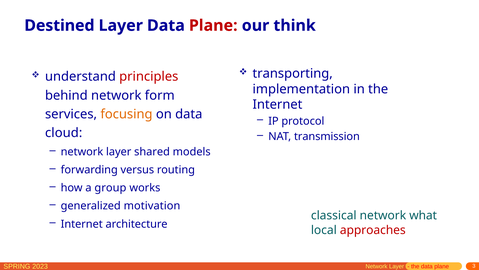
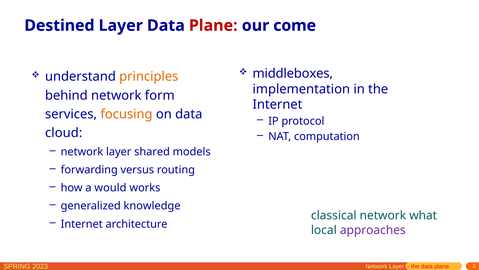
think: think -> come
transporting: transporting -> middleboxes
principles colour: red -> orange
transmission: transmission -> computation
group: group -> would
motivation: motivation -> knowledge
approaches colour: red -> purple
